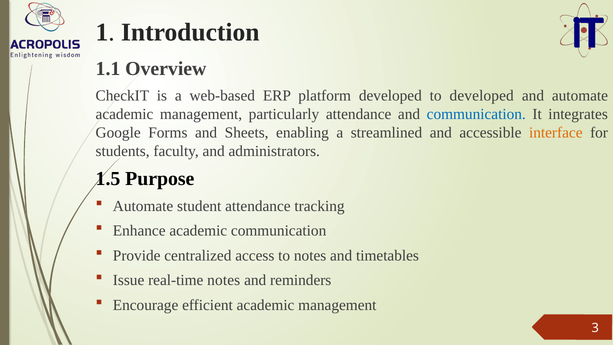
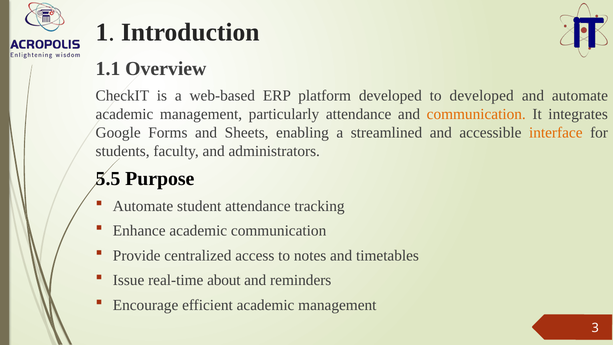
communication at (476, 114) colour: blue -> orange
1.5: 1.5 -> 5.5
real-time notes: notes -> about
